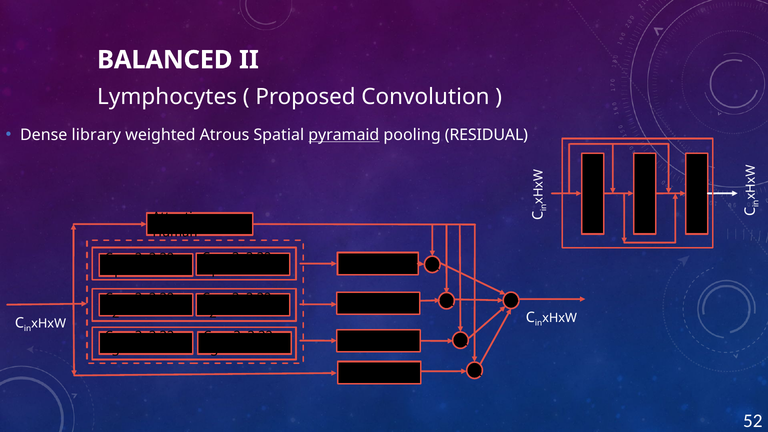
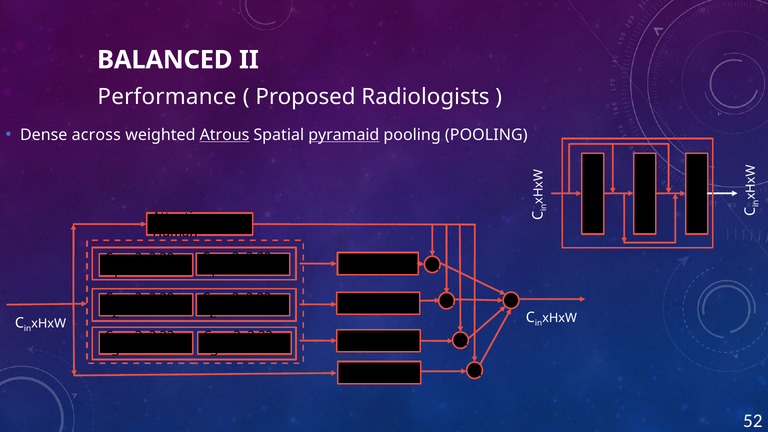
Lymphocytes: Lymphocytes -> Performance
Convolution: Convolution -> Radiologists
library: library -> across
Atrous underline: none -> present
pooling RESIDUAL: RESIDUAL -> POOLING
